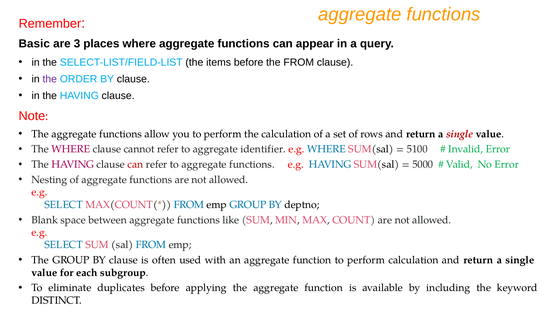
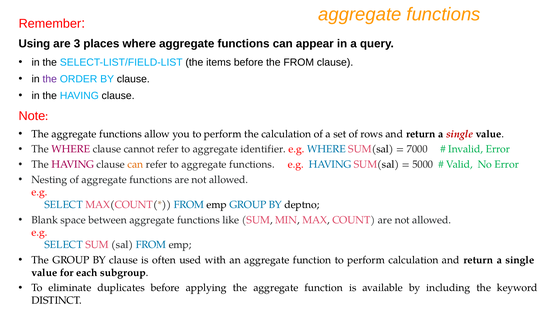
Basic: Basic -> Using
5100: 5100 -> 7000
can at (135, 164) colour: red -> orange
